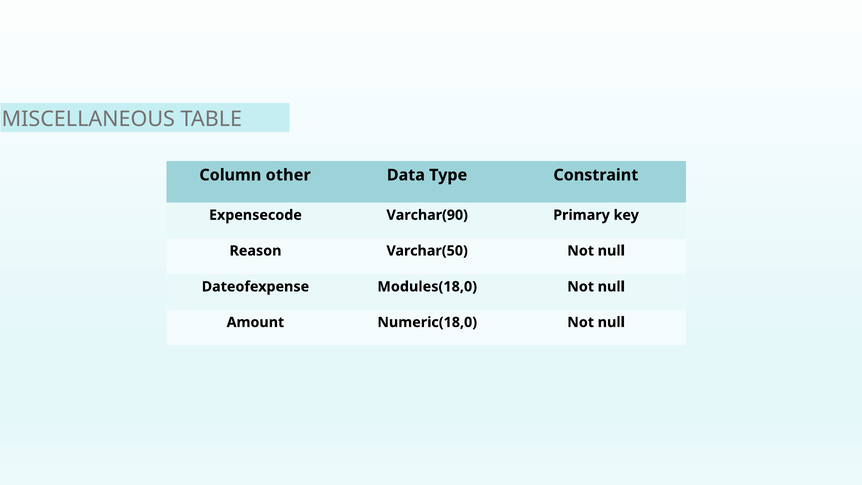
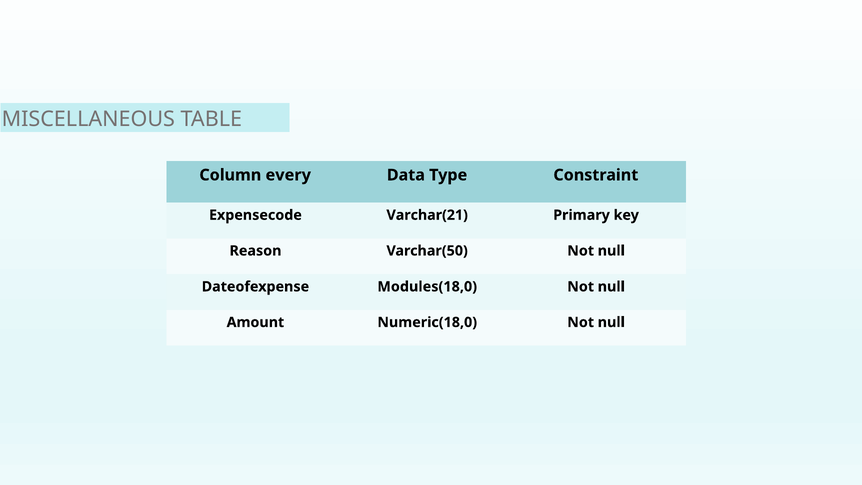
other: other -> every
Varchar(90: Varchar(90 -> Varchar(21
